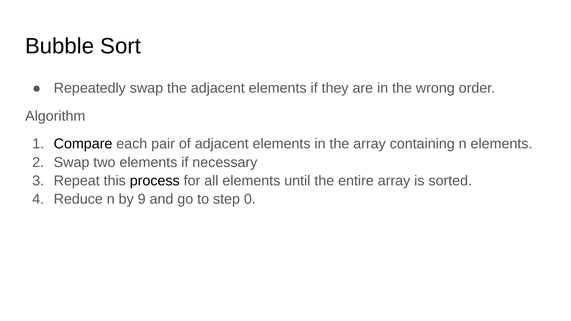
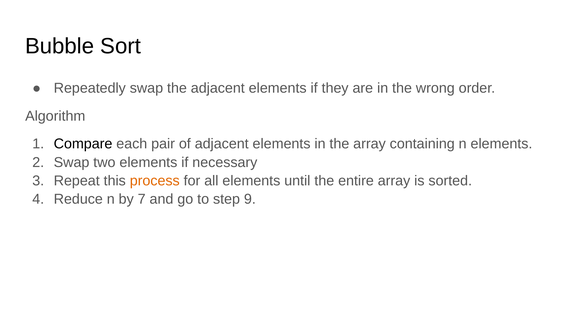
process colour: black -> orange
9: 9 -> 7
0: 0 -> 9
